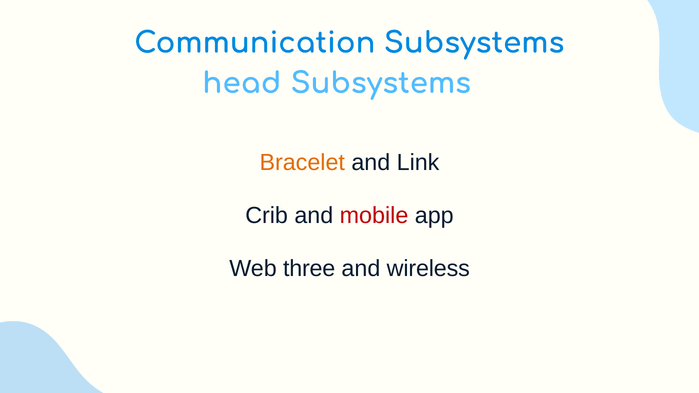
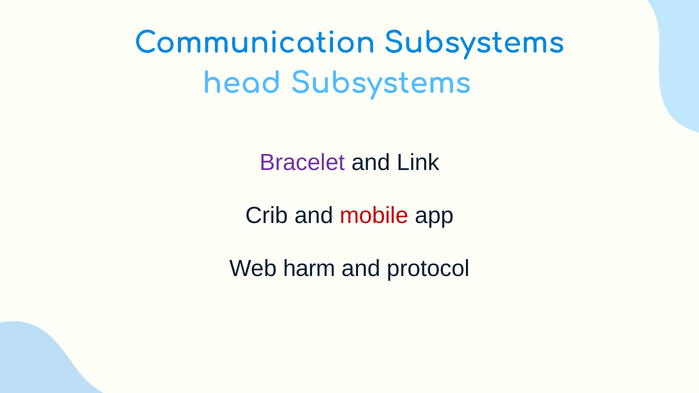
Bracelet colour: orange -> purple
three: three -> harm
wireless: wireless -> protocol
